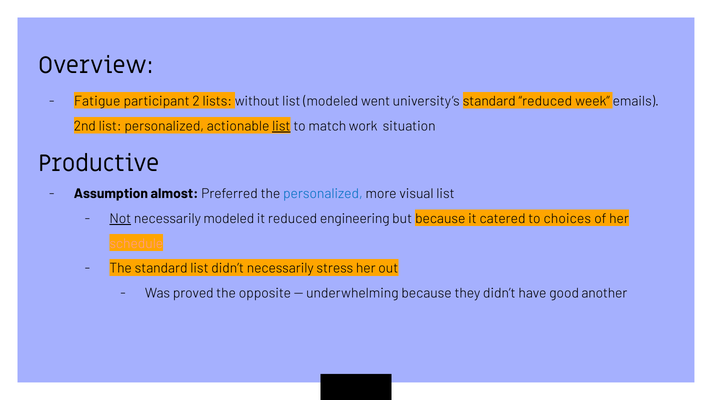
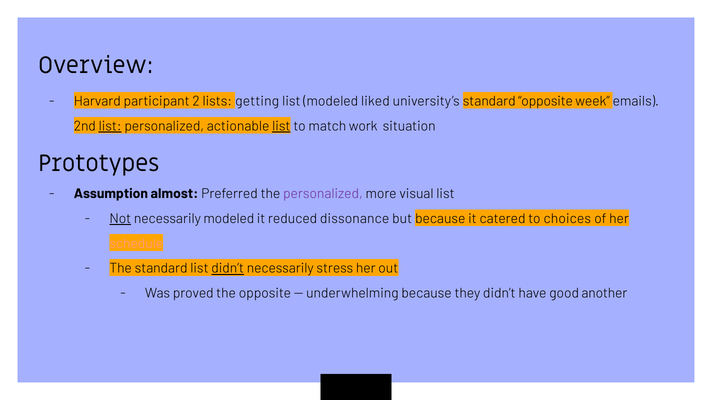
Fatigue: Fatigue -> Harvard
without: without -> getting
went: went -> liked
standard reduced: reduced -> opposite
list at (110, 126) underline: none -> present
Productive: Productive -> Prototypes
personalized at (323, 194) colour: blue -> purple
engineering: engineering -> dissonance
didn’t at (228, 269) underline: none -> present
